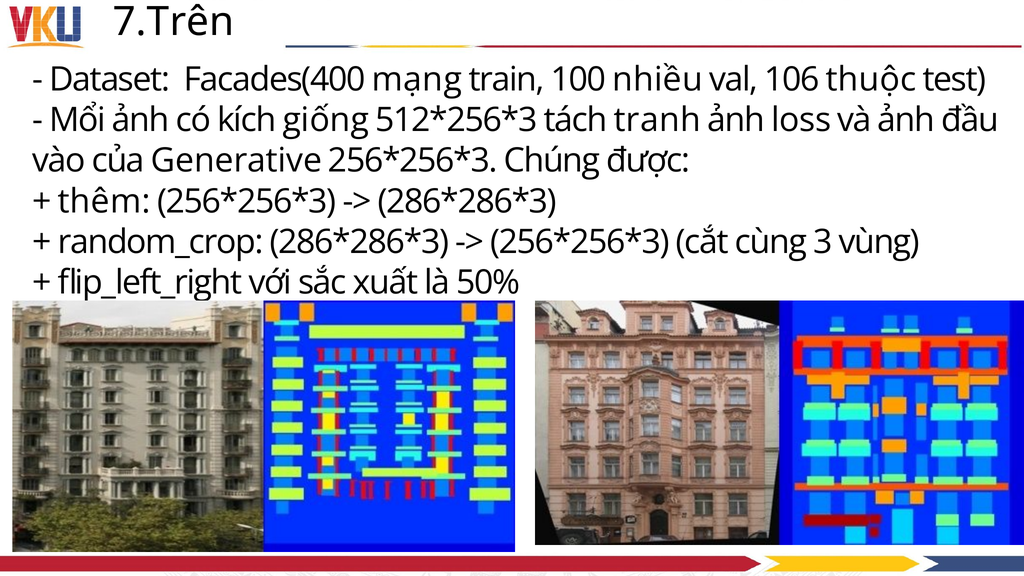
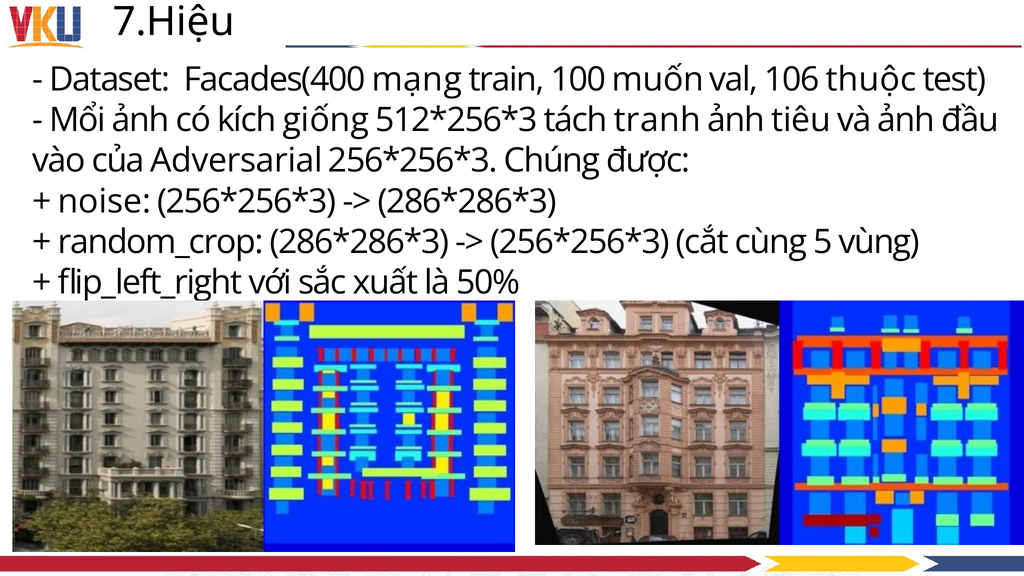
7.Trên: 7.Trên -> 7.Hiệu
nhiều: nhiều -> muốn
loss: loss -> tiêu
Generative: Generative -> Adversarial
thêm: thêm -> noise
3: 3 -> 5
